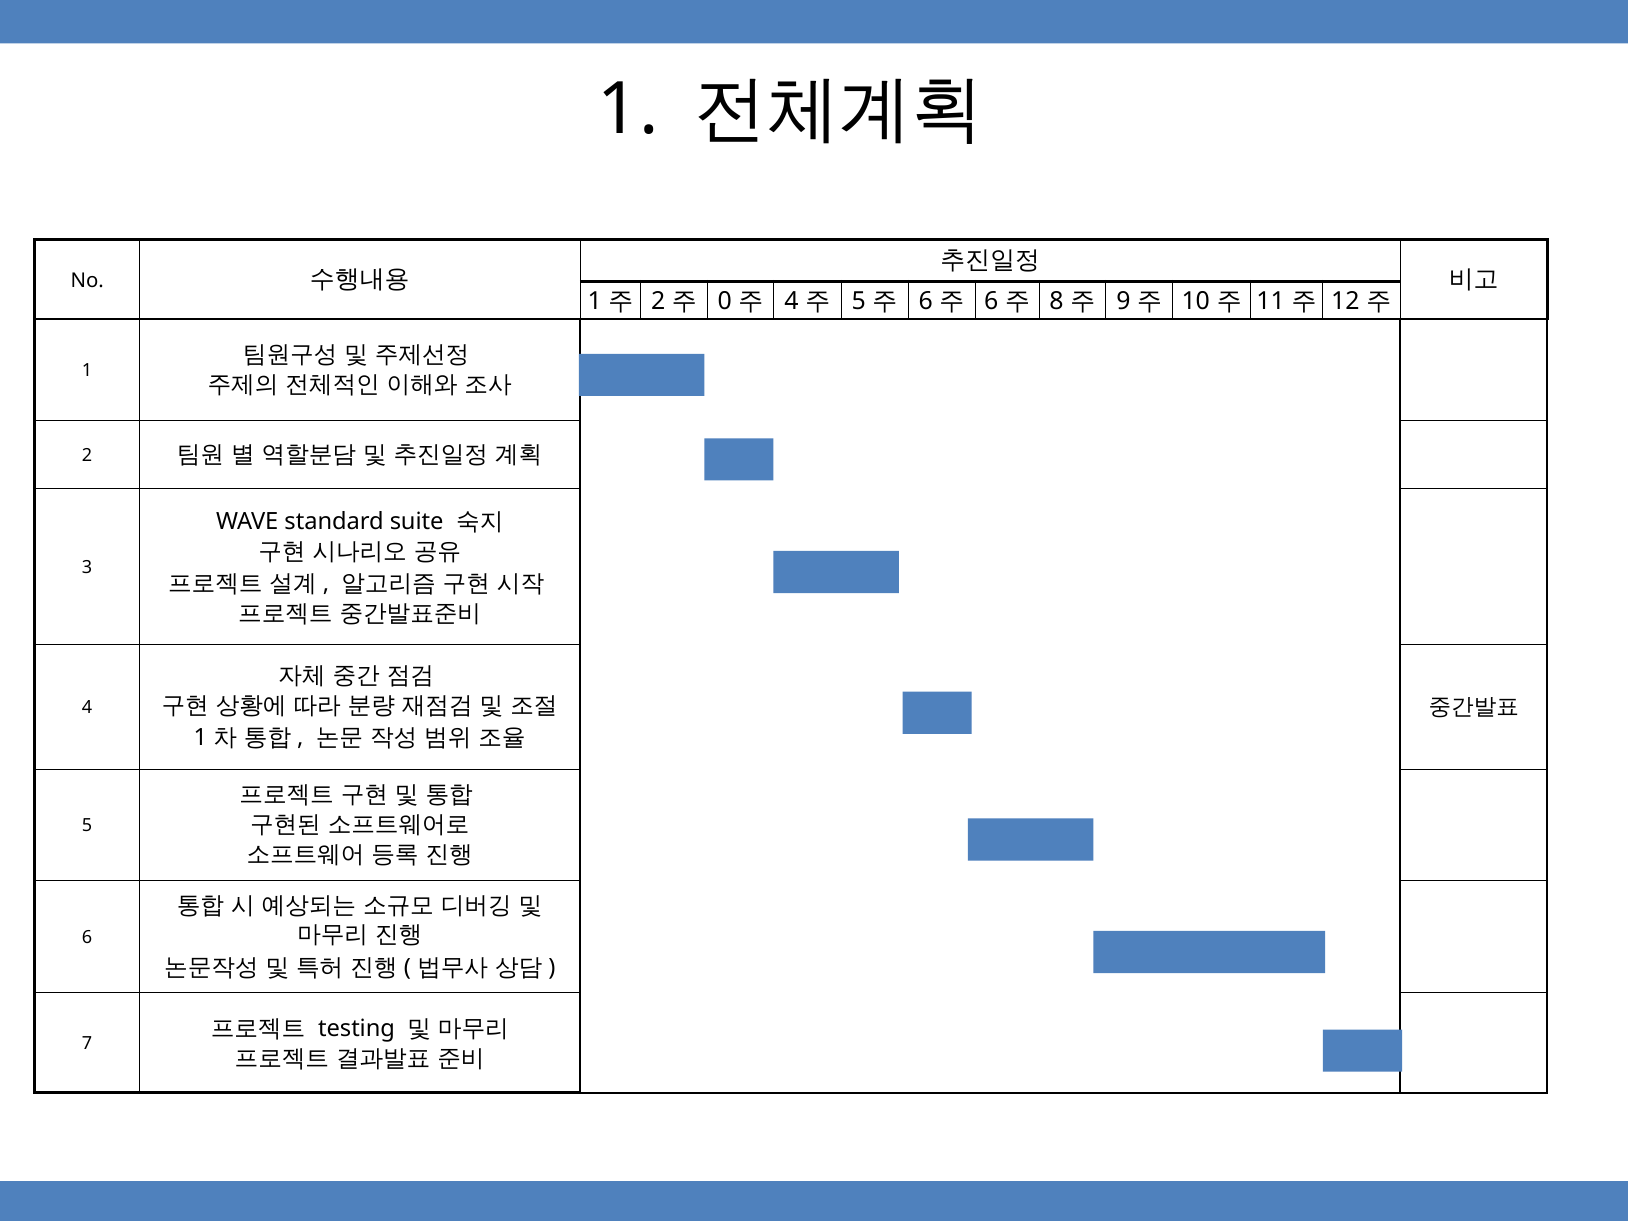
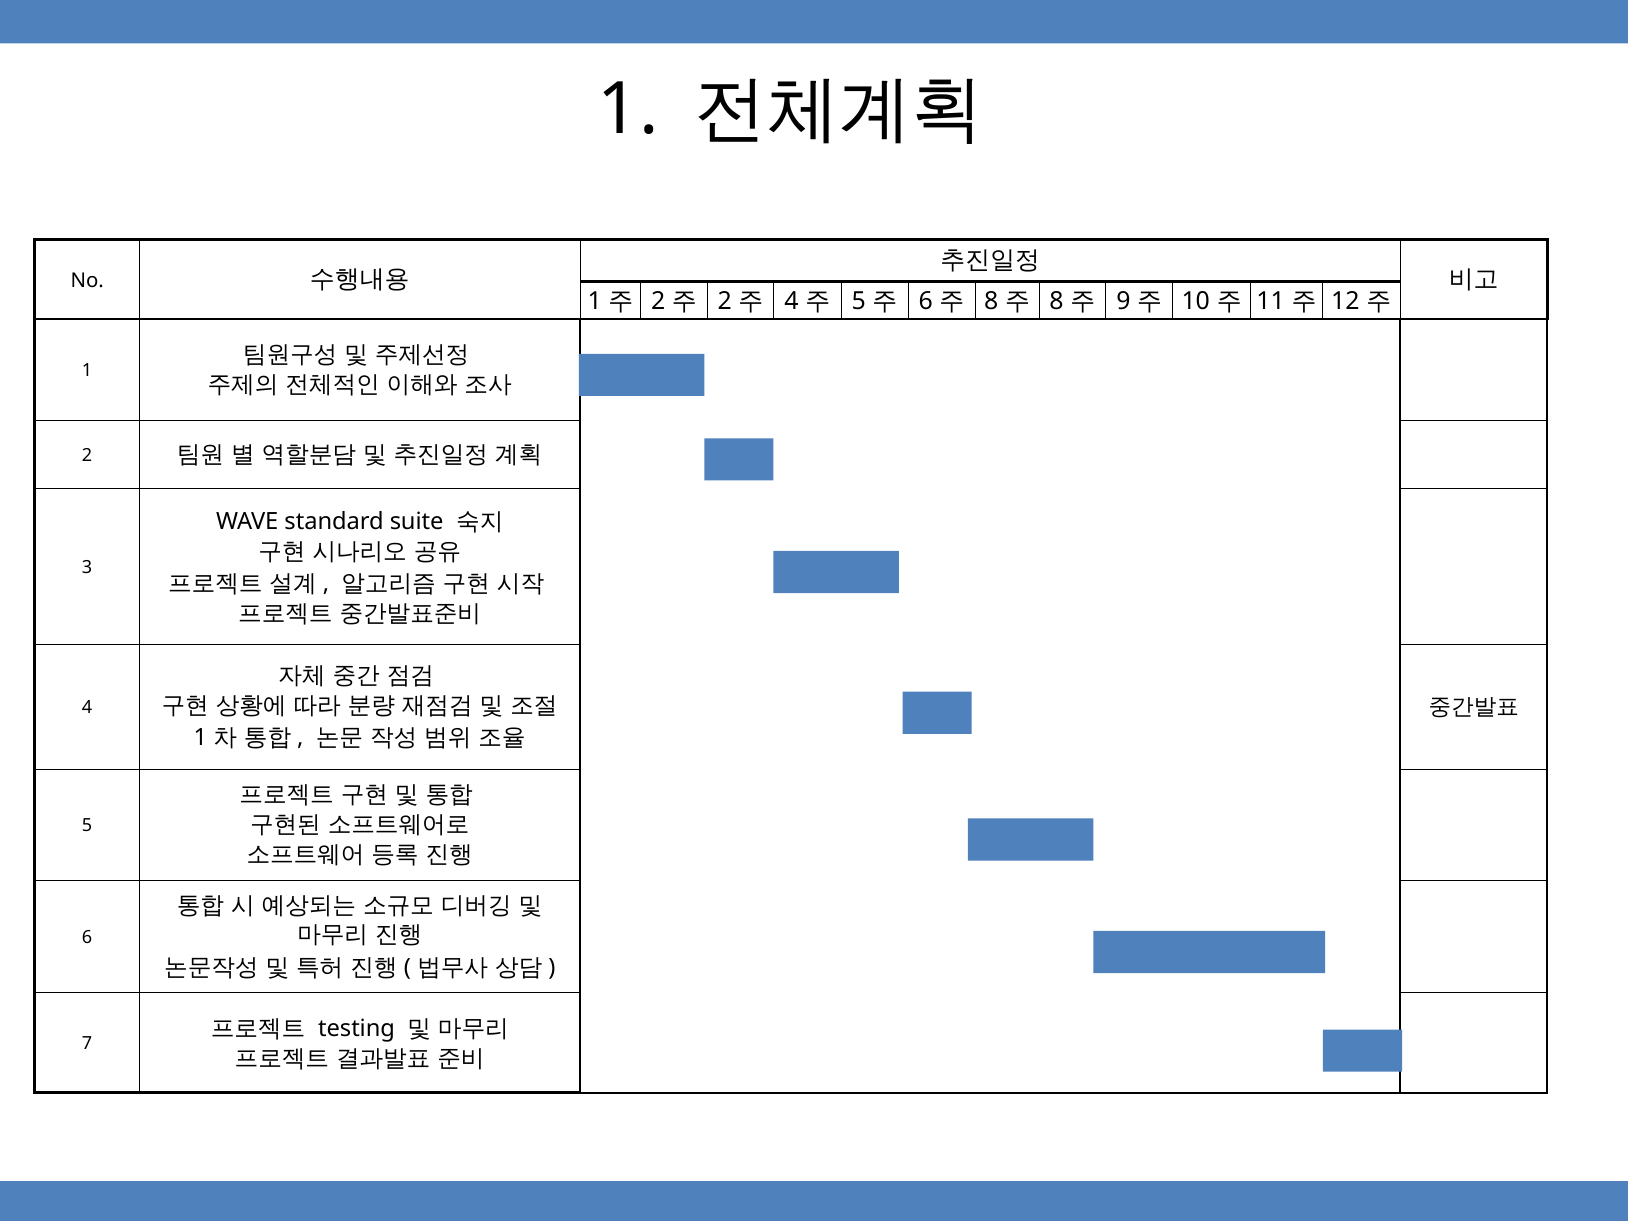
0 at (725, 301): 0 -> 2
6 at (991, 301): 6 -> 8
